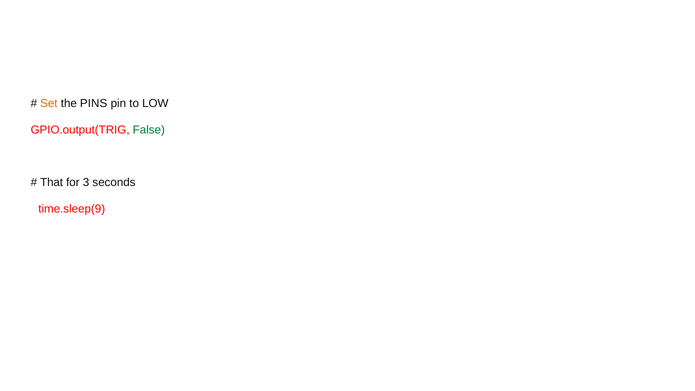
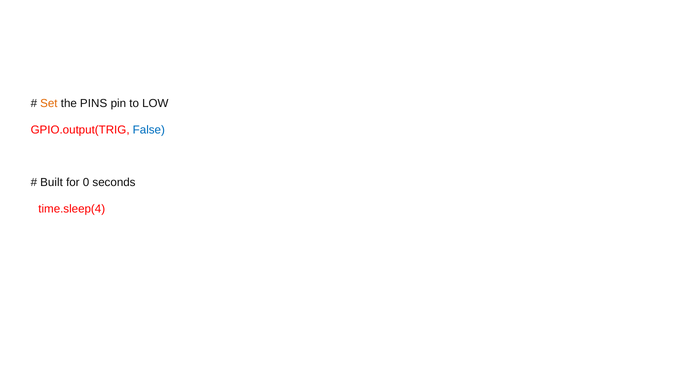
False colour: green -> blue
That: That -> Built
3: 3 -> 0
time.sleep(9: time.sleep(9 -> time.sleep(4
